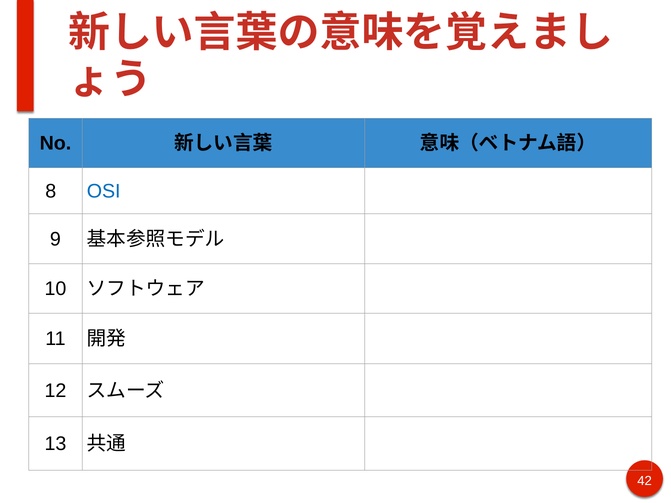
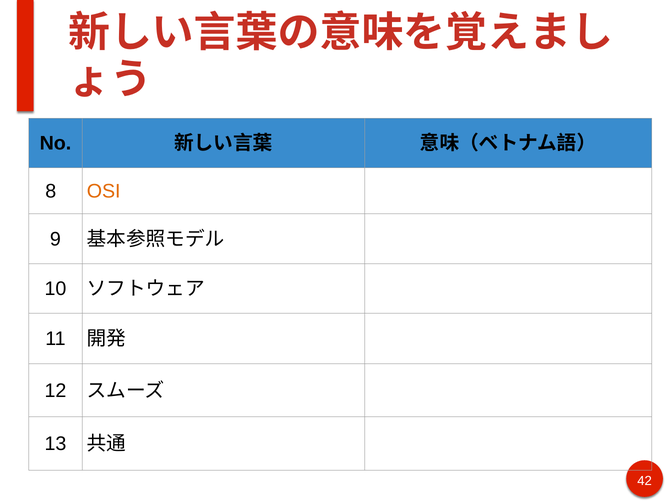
OSI colour: blue -> orange
